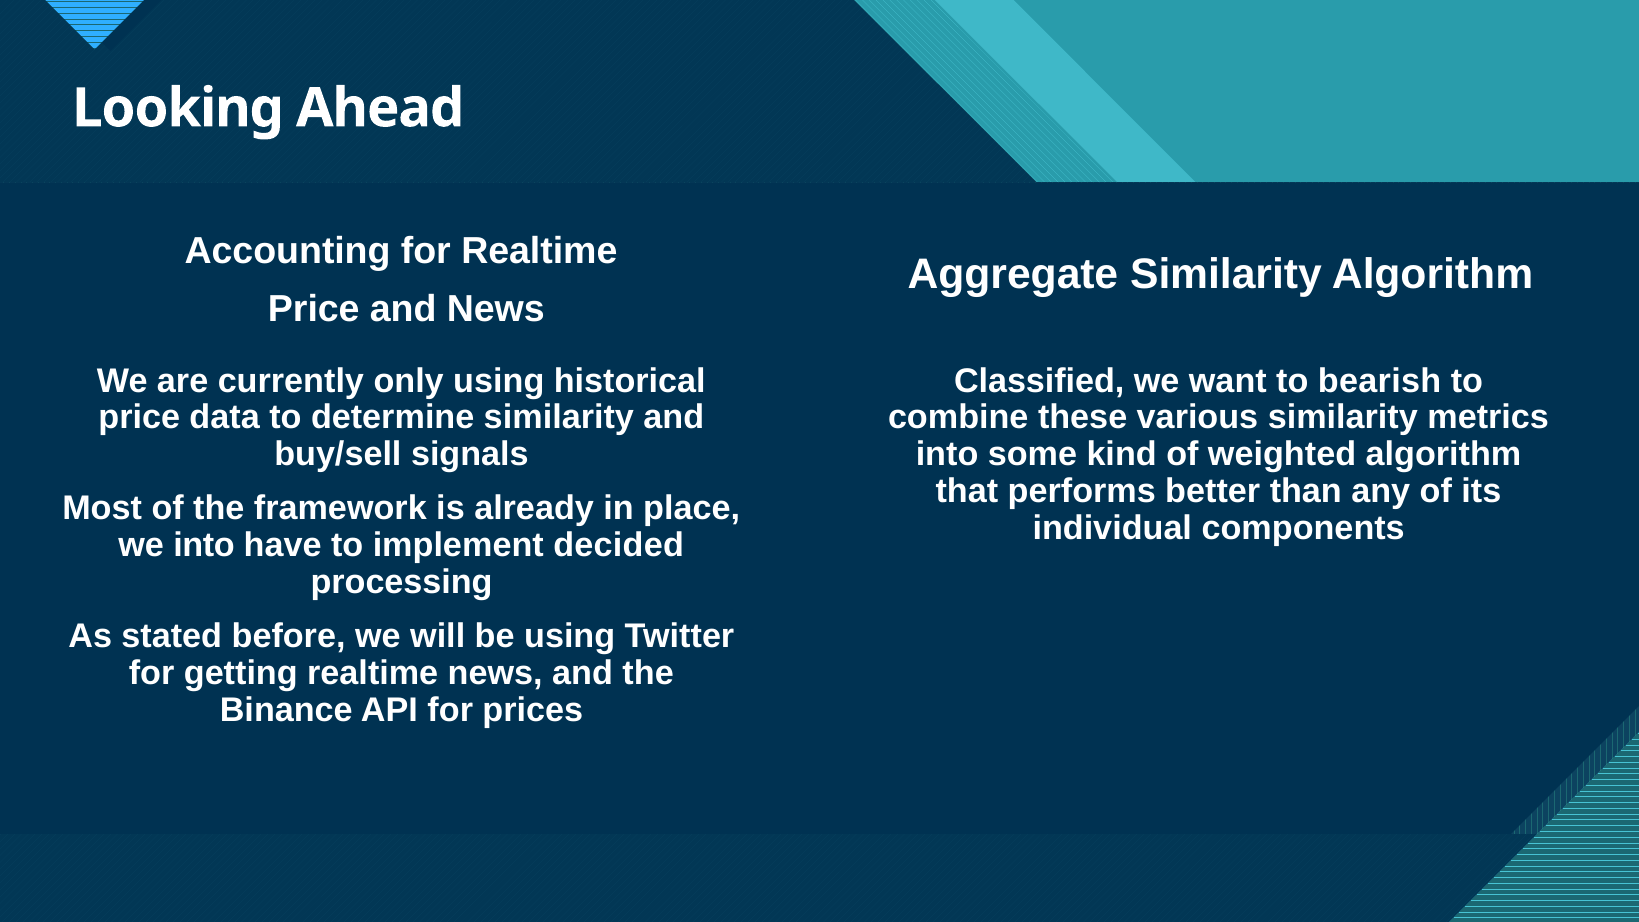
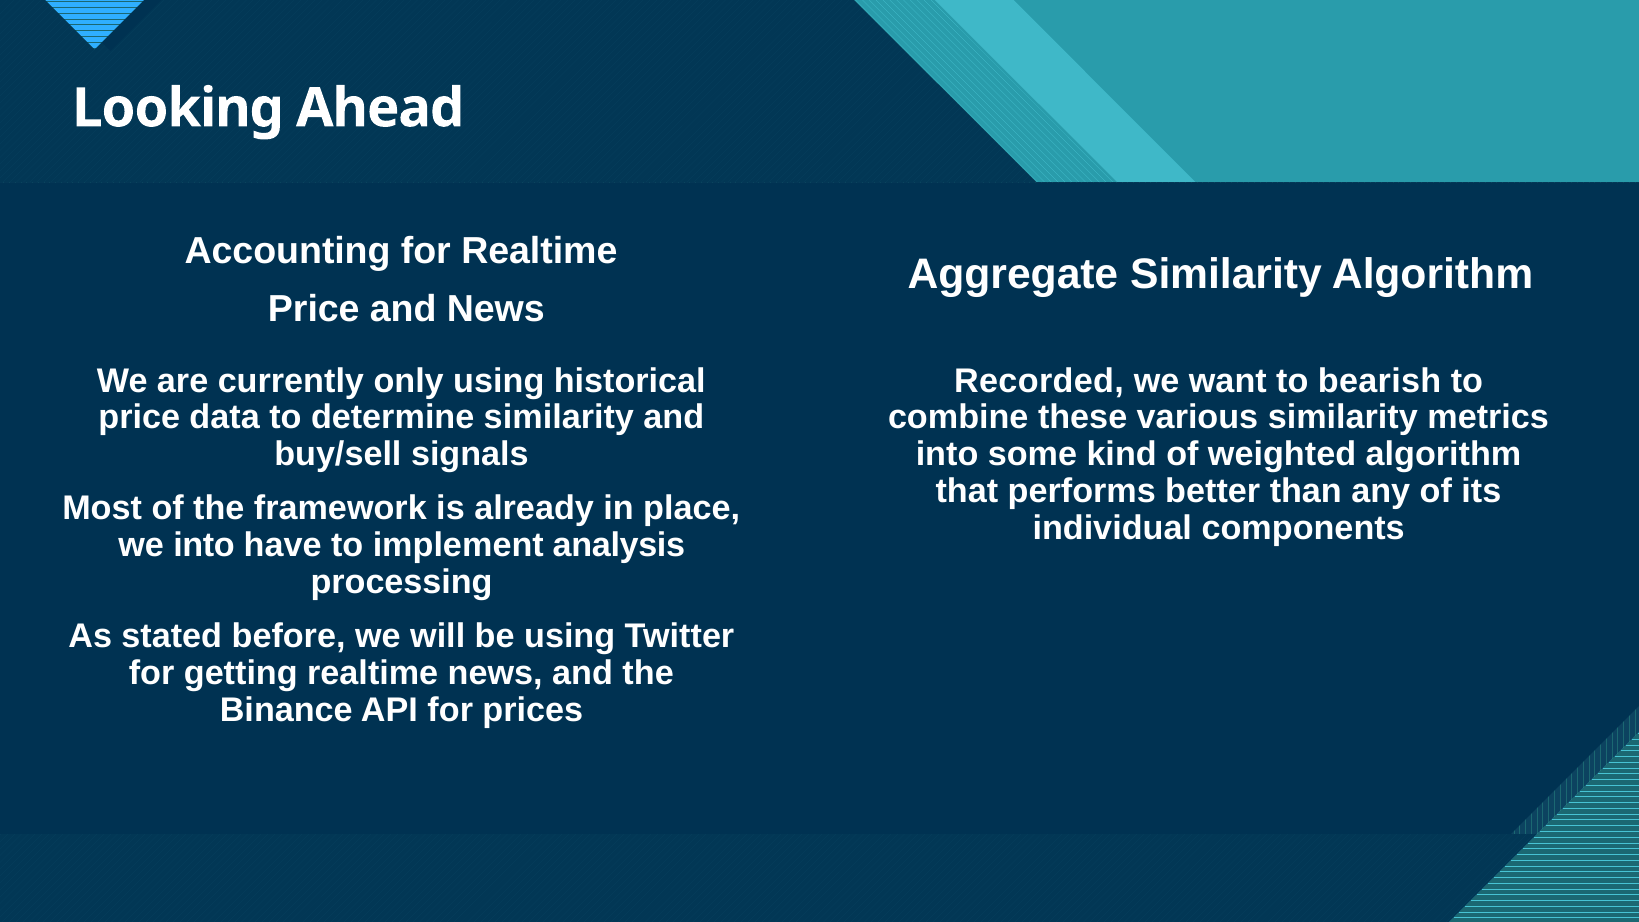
Classified: Classified -> Recorded
decided: decided -> analysis
